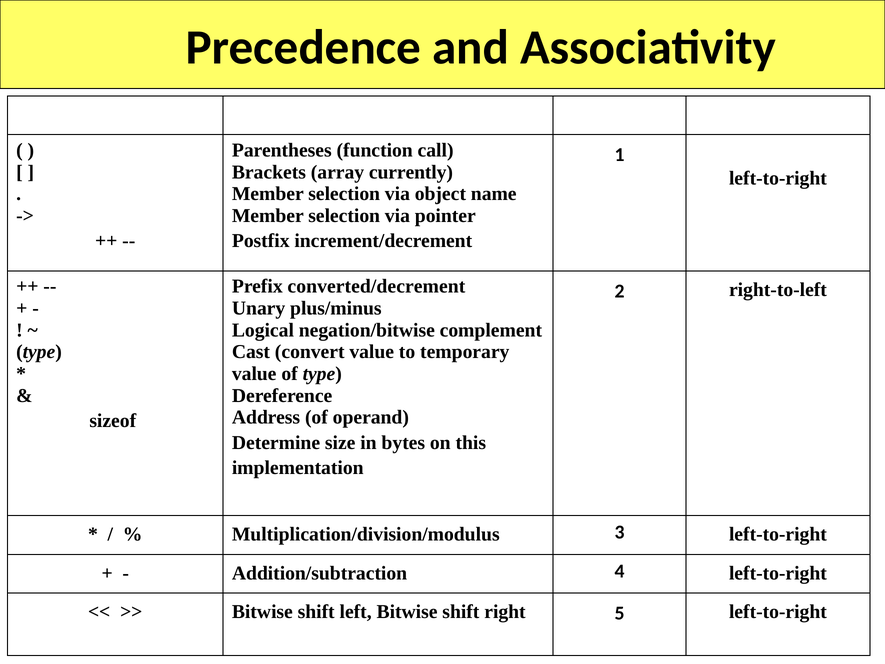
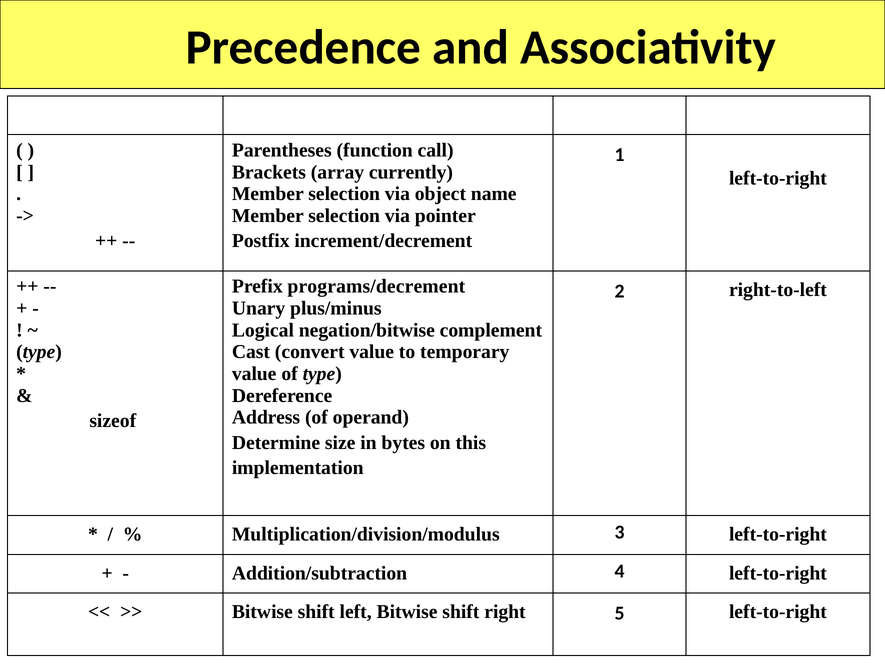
converted/decrement: converted/decrement -> programs/decrement
